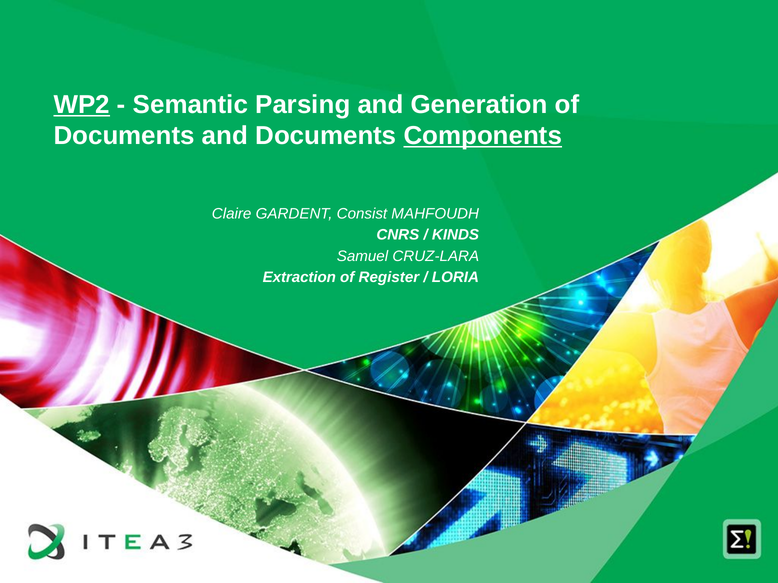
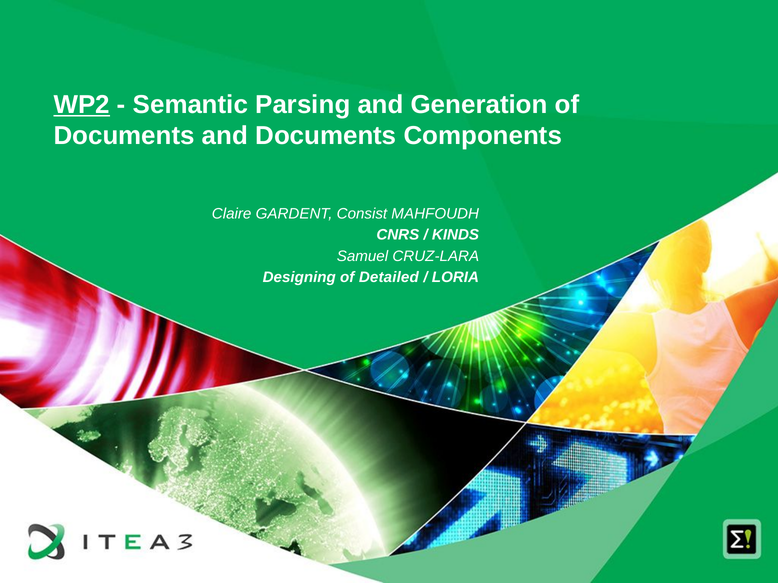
Components underline: present -> none
Extraction: Extraction -> Designing
Register: Register -> Detailed
